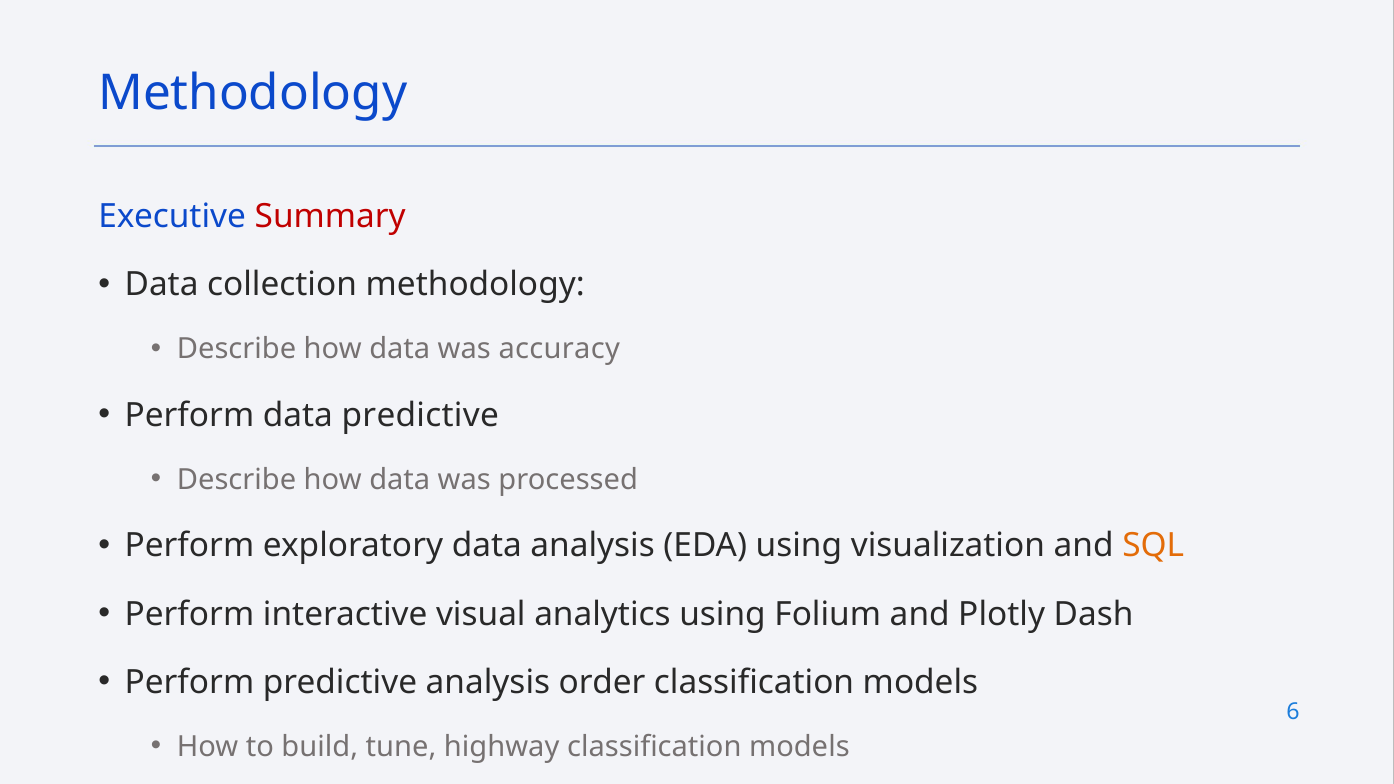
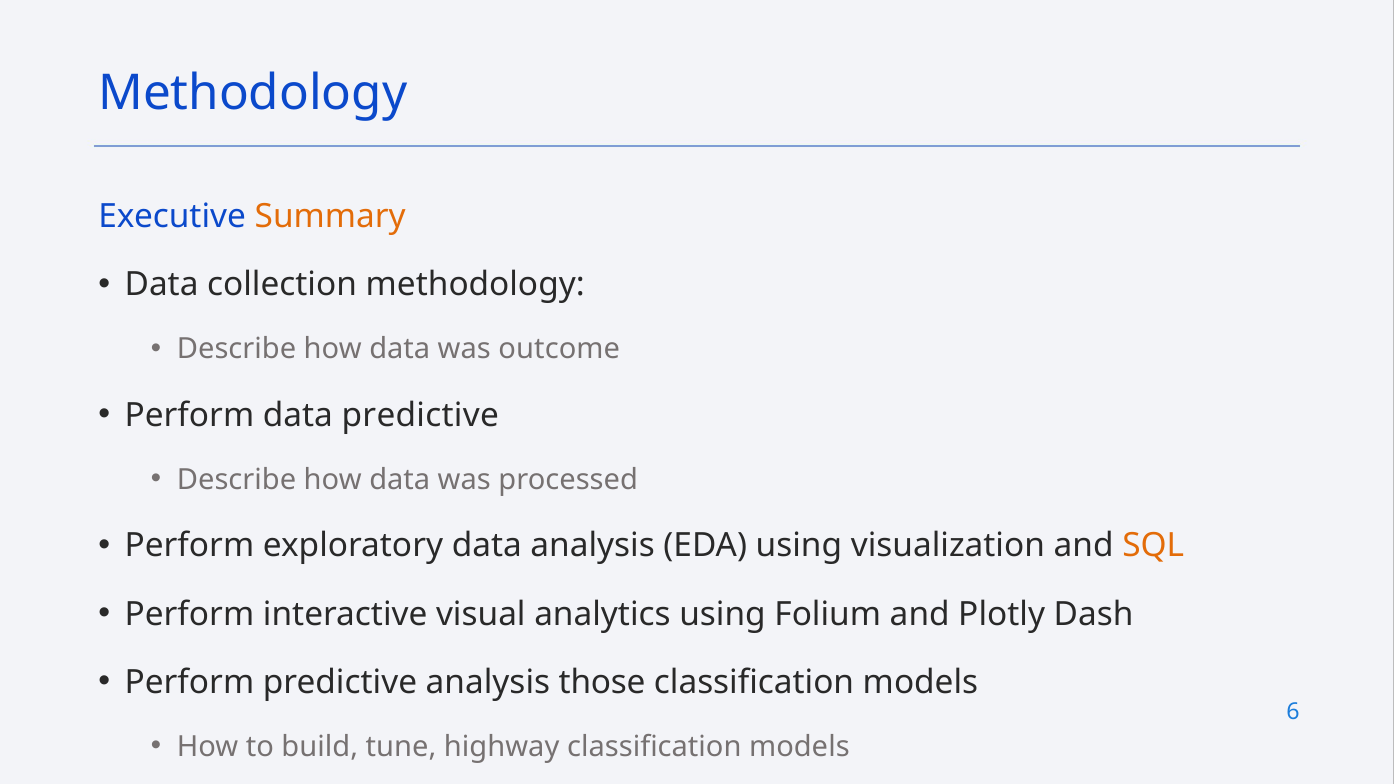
Summary colour: red -> orange
accuracy: accuracy -> outcome
order: order -> those
